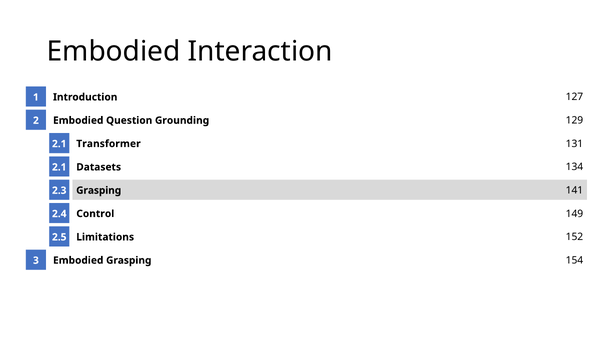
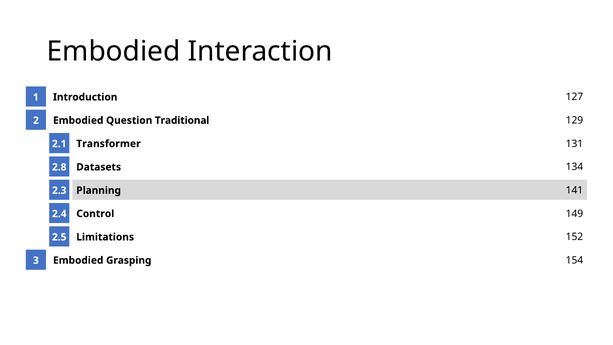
Grounding: Grounding -> Traditional
2.1 at (59, 167): 2.1 -> 2.8
Grasping at (99, 190): Grasping -> Planning
